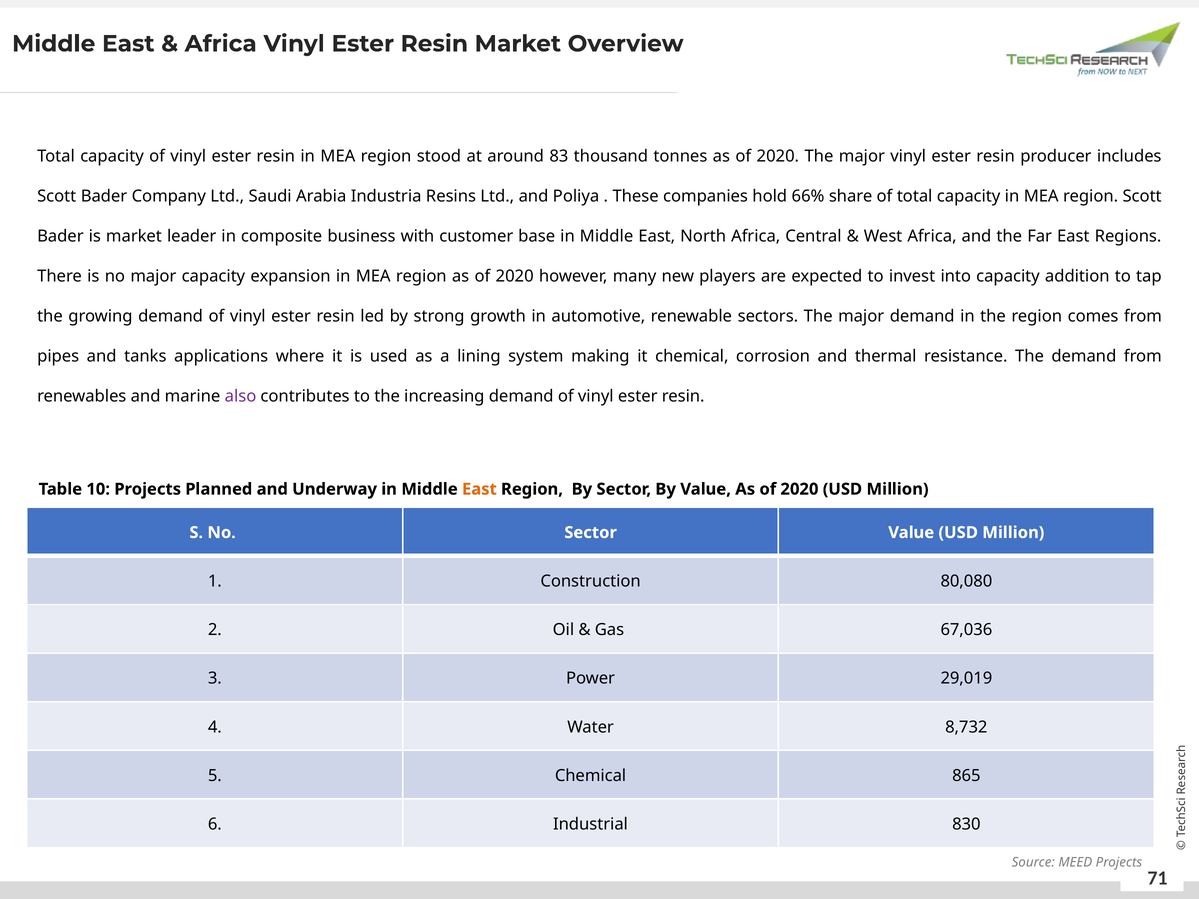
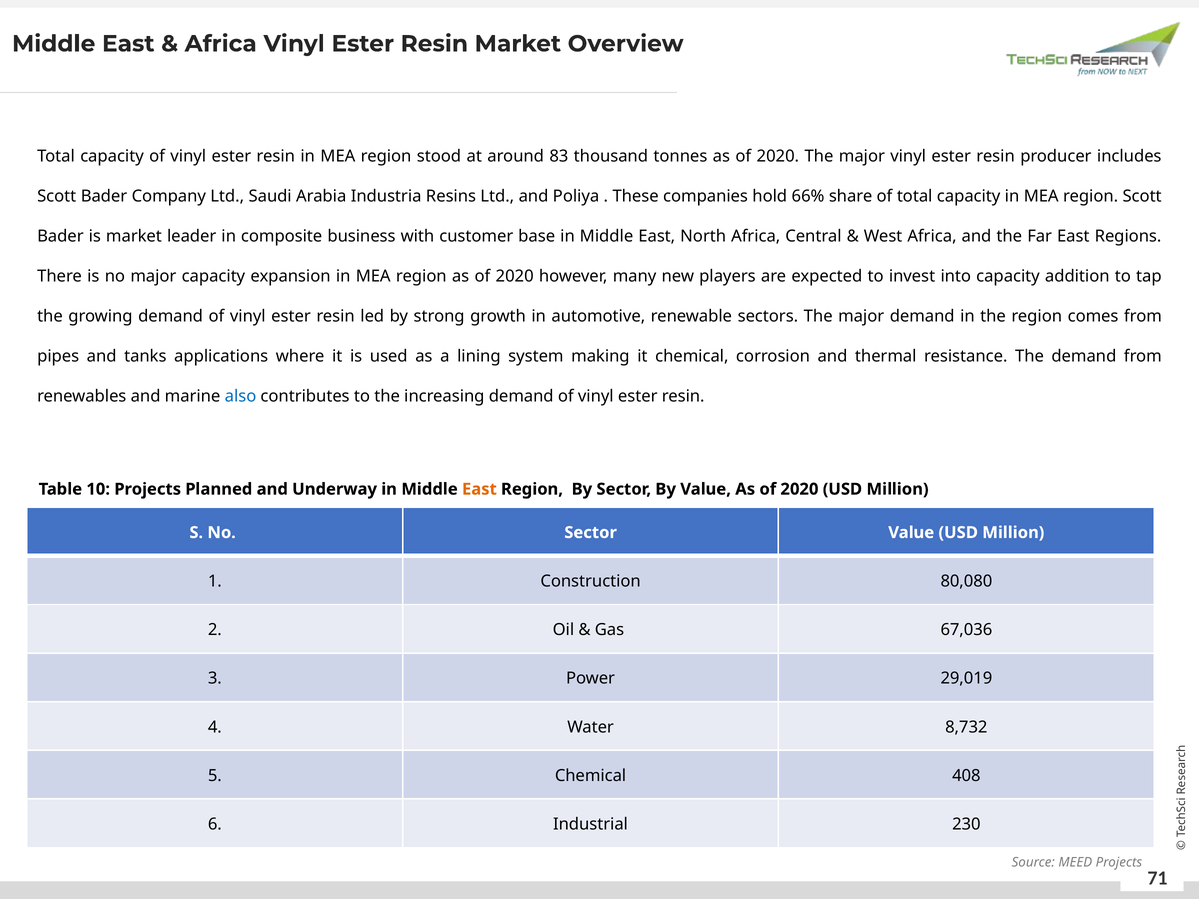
also colour: purple -> blue
865: 865 -> 408
830: 830 -> 230
